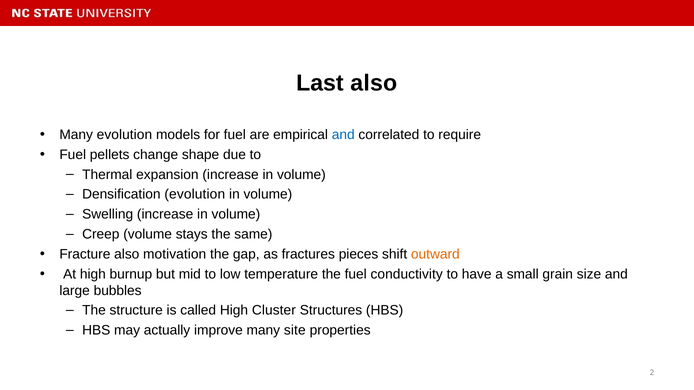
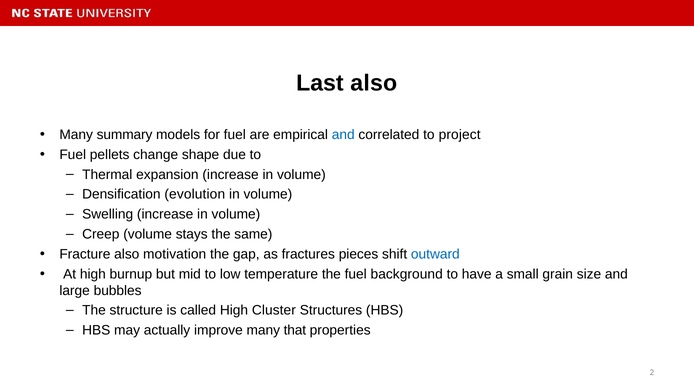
Many evolution: evolution -> summary
require: require -> project
outward colour: orange -> blue
conductivity: conductivity -> background
site: site -> that
